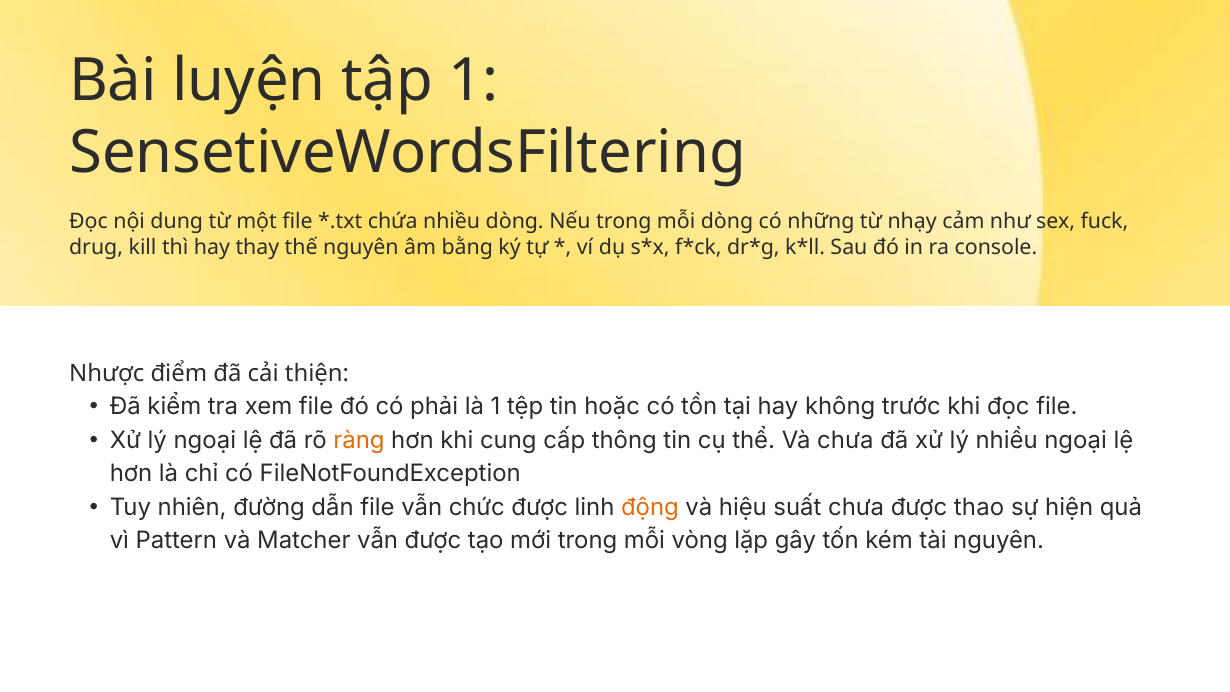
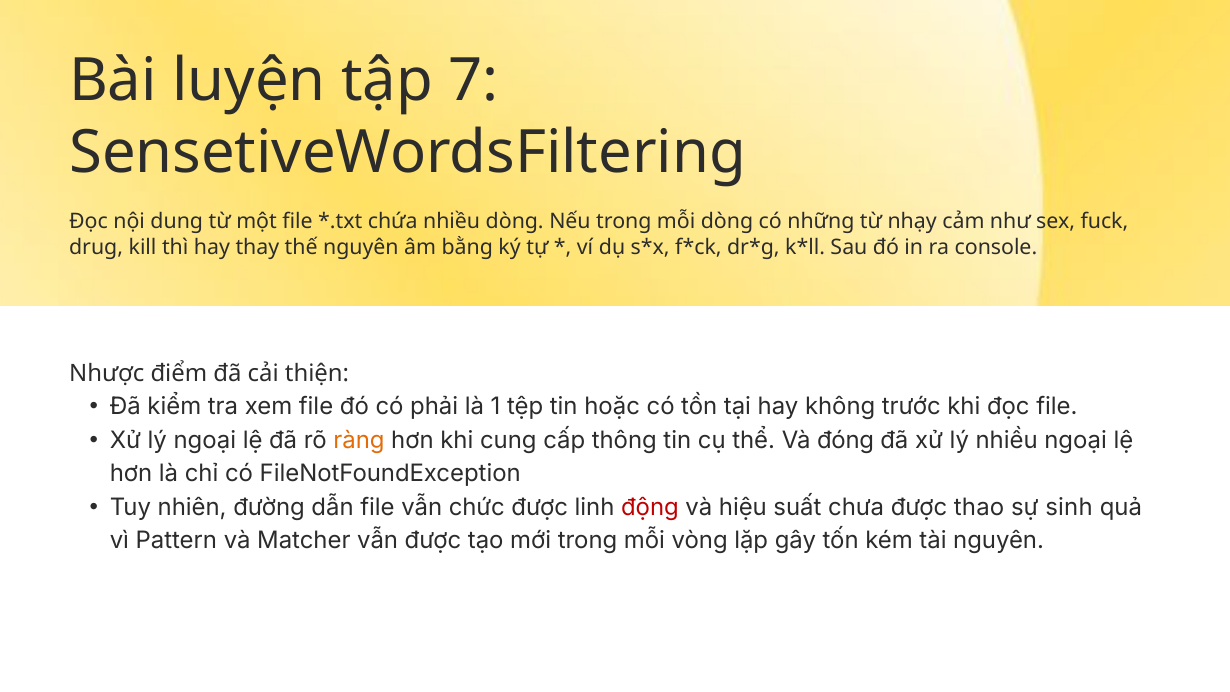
tập 1: 1 -> 7
Và chưa: chưa -> đóng
động colour: orange -> red
hiện: hiện -> sinh
